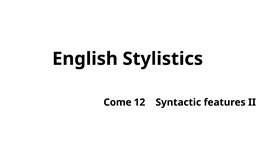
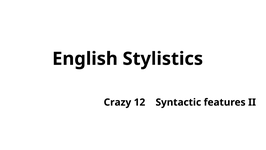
Come: Come -> Crazy
